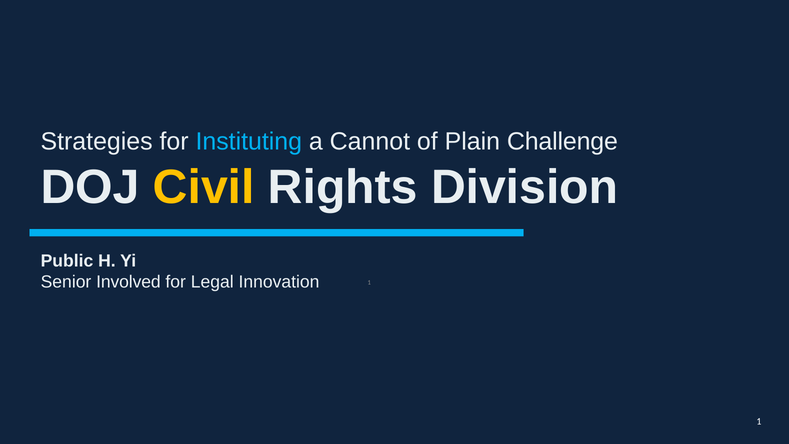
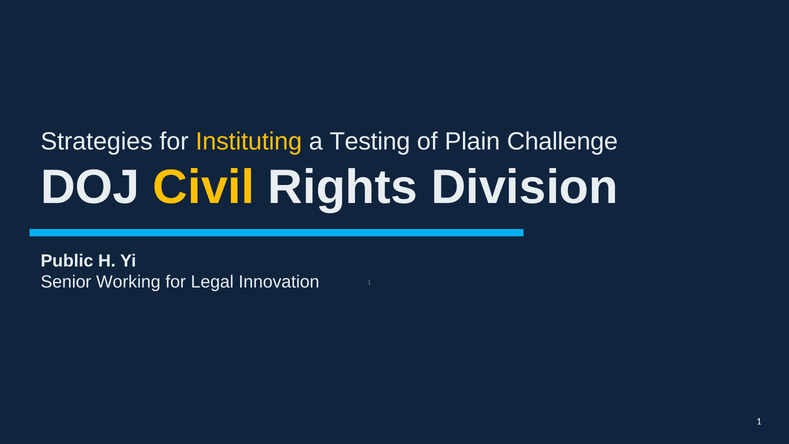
Instituting colour: light blue -> yellow
Cannot: Cannot -> Testing
Involved: Involved -> Working
